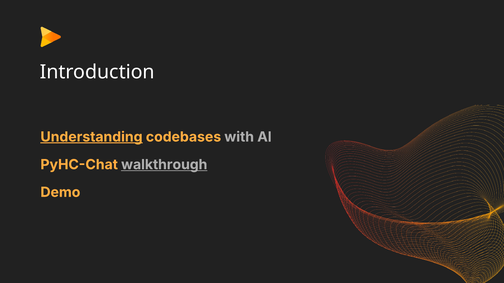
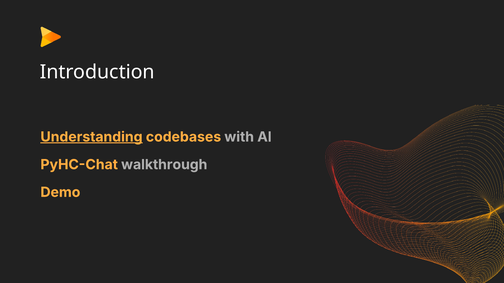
walkthrough underline: present -> none
